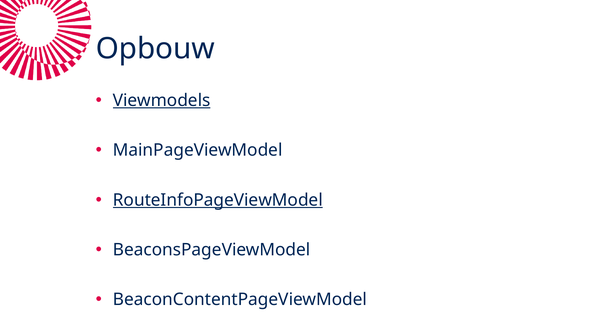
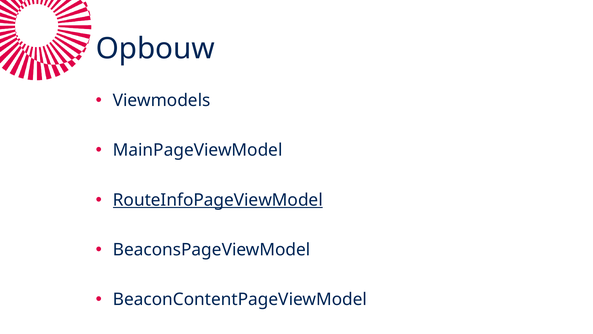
Viewmodels underline: present -> none
